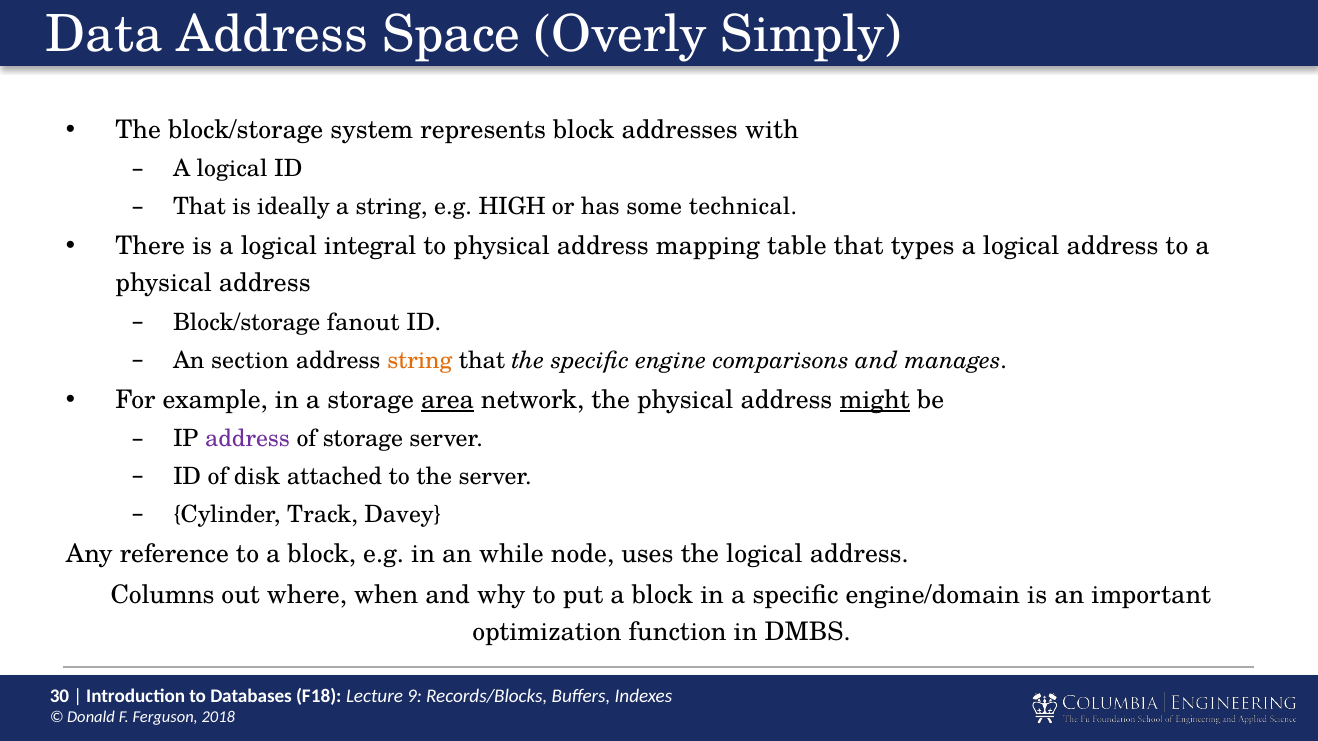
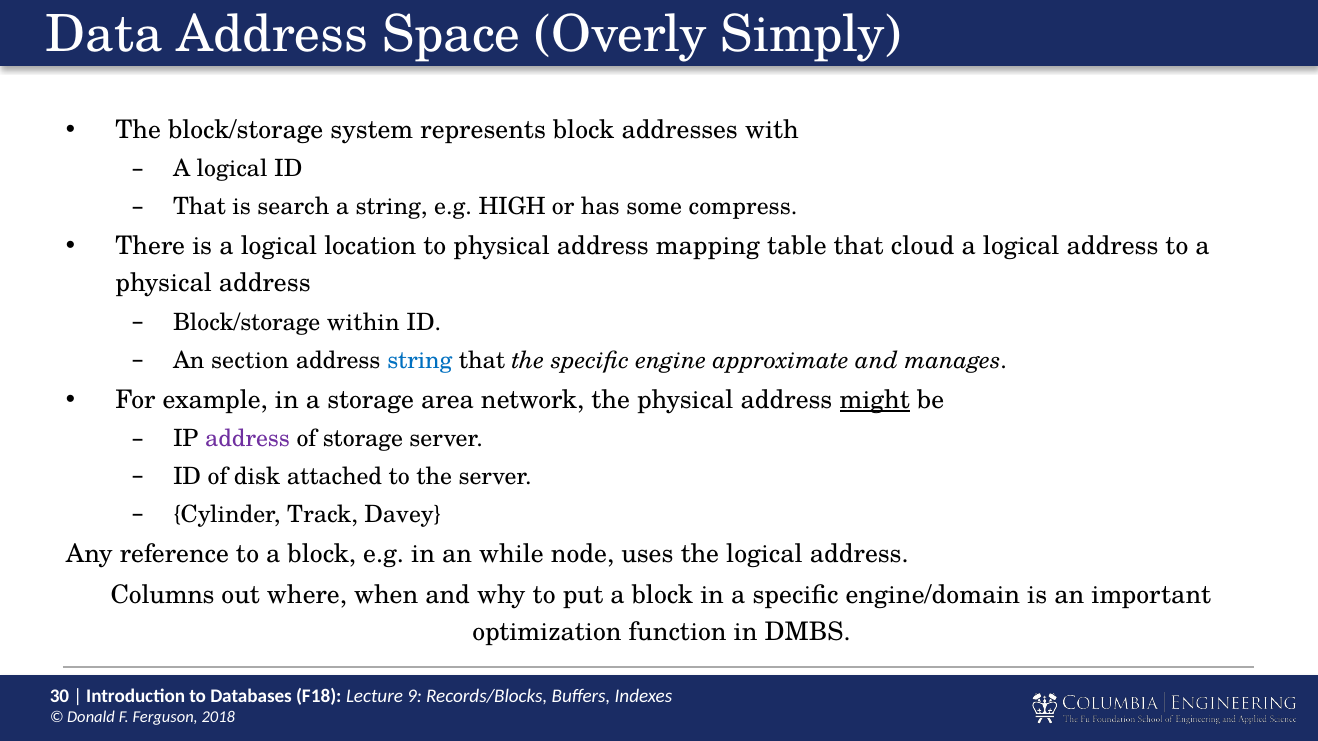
ideally: ideally -> search
technical: technical -> compress
integral: integral -> location
types: types -> cloud
fanout: fanout -> within
string at (420, 360) colour: orange -> blue
comparisons: comparisons -> approximate
area underline: present -> none
